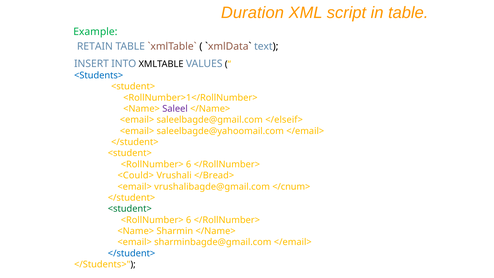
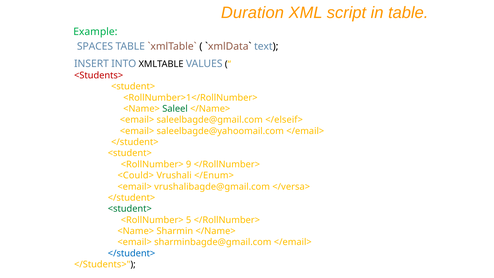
RETAIN: RETAIN -> SPACES
<Students> colour: blue -> red
Saleel colour: purple -> green
6 at (189, 164): 6 -> 9
</Bread>: </Bread> -> </Enum>
</cnum>: </cnum> -> </versa>
6 at (189, 220): 6 -> 5
